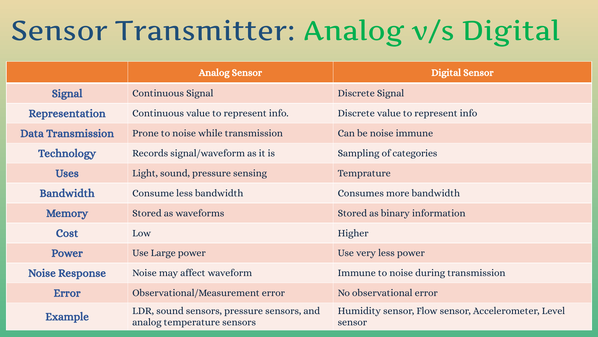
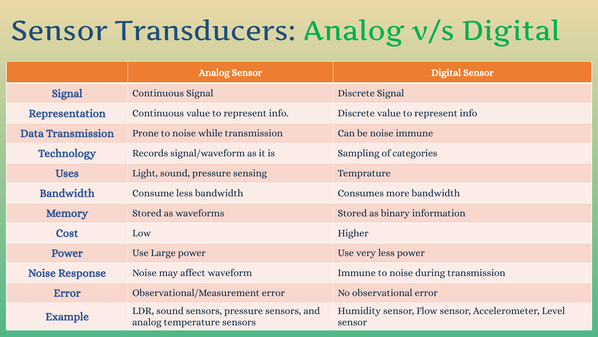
Transmitter: Transmitter -> Transducers
